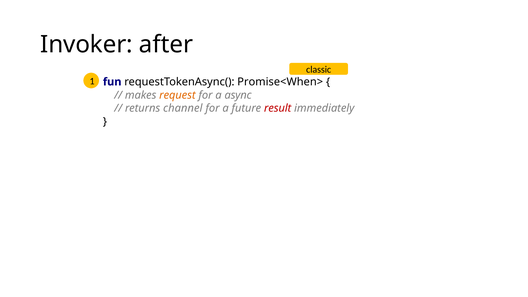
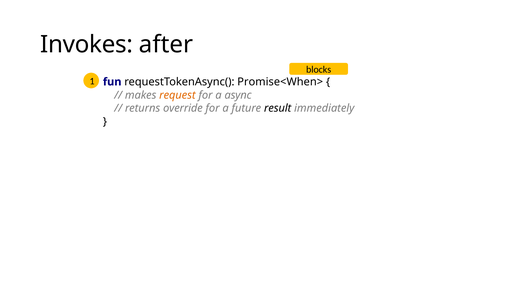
Invoker: Invoker -> Invokes
classic: classic -> blocks
channel: channel -> override
result colour: red -> black
